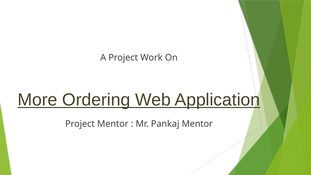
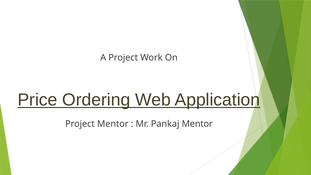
More: More -> Price
